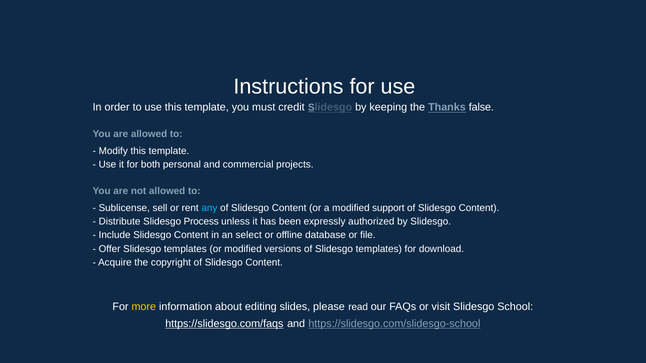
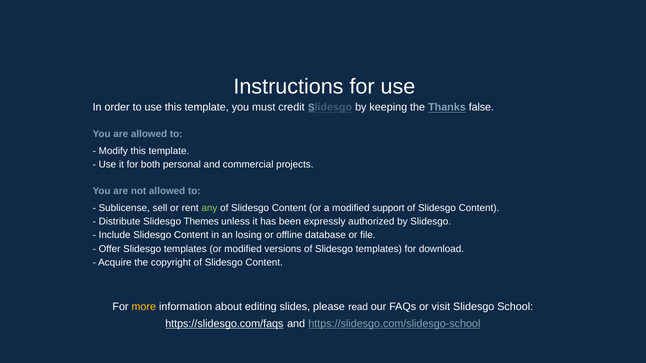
any colour: light blue -> light green
Process: Process -> Themes
select: select -> losing
